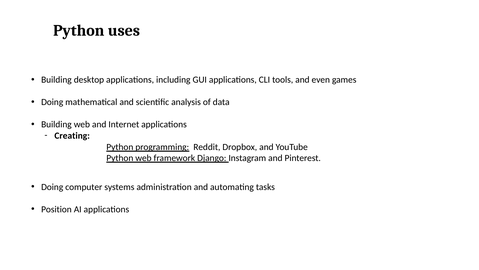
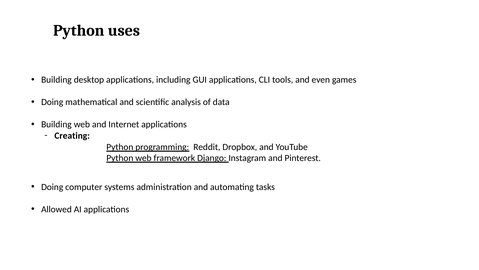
Position: Position -> Allowed
